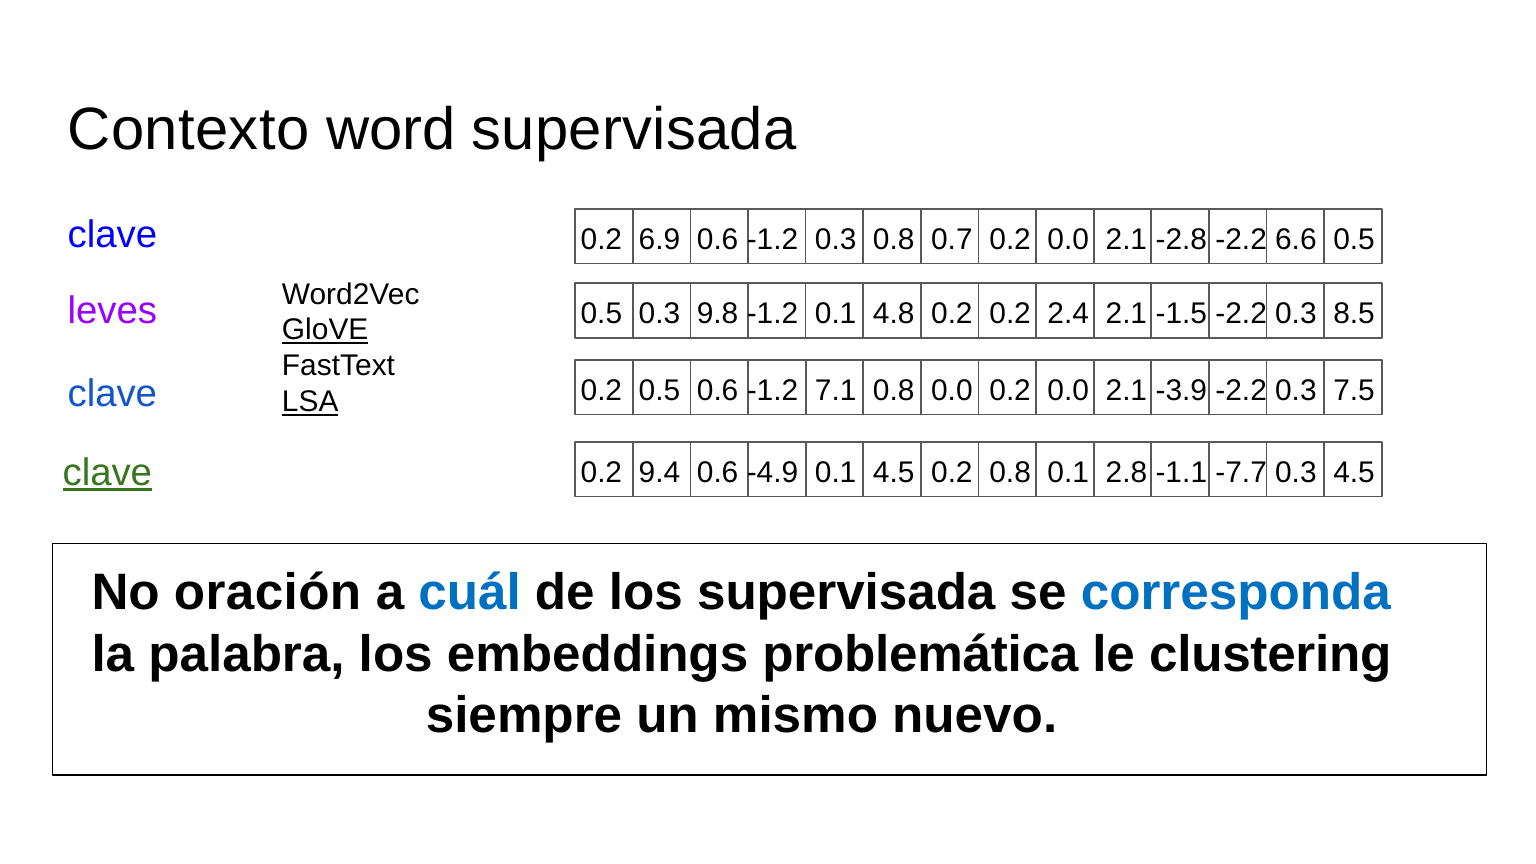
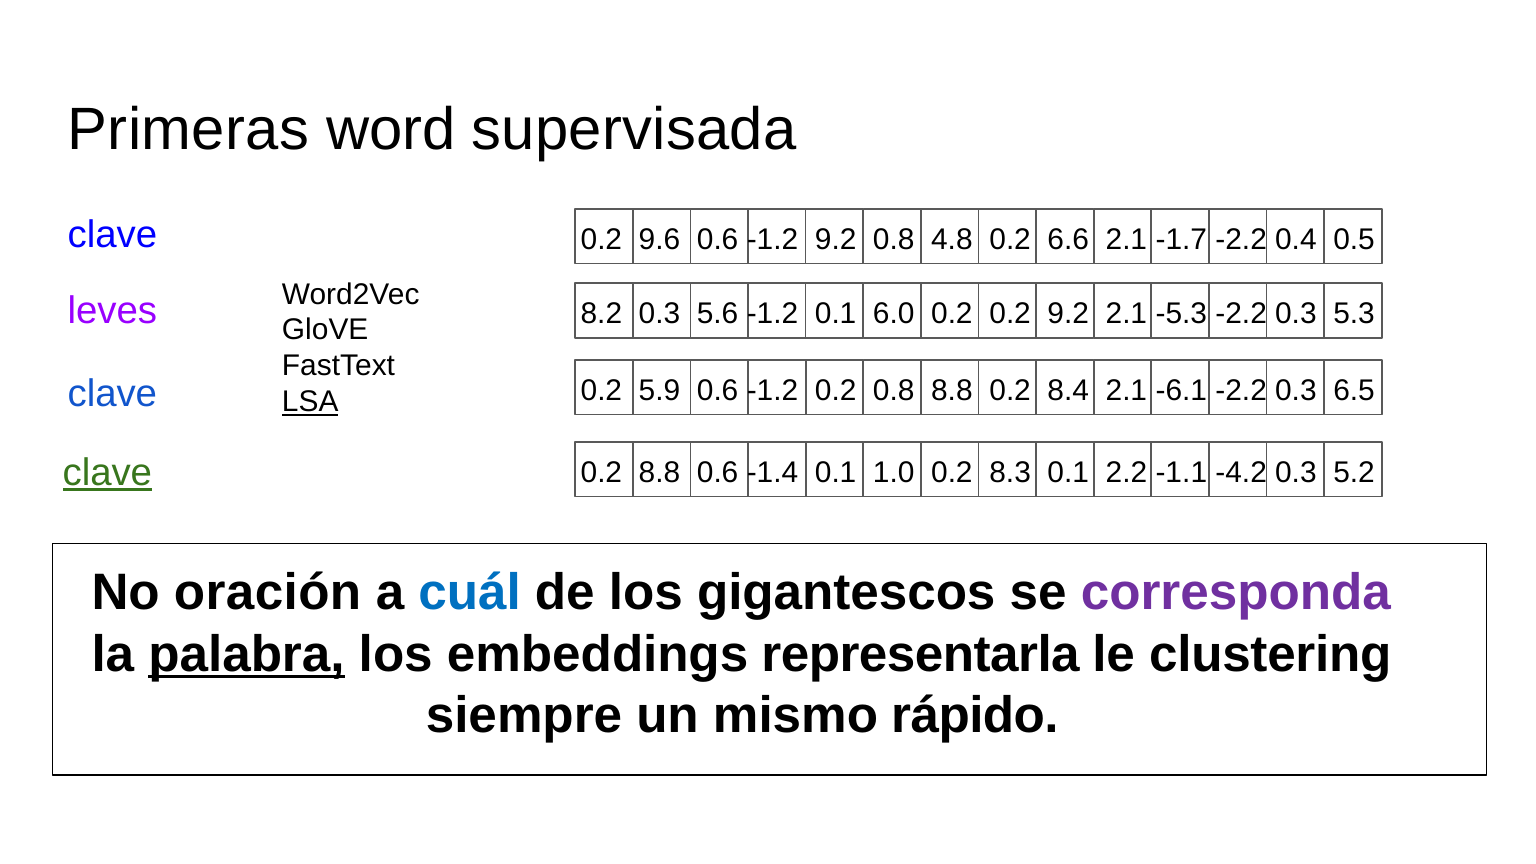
Contexto: Contexto -> Primeras
6.9: 6.9 -> 9.6
-1.2 0.3: 0.3 -> 9.2
0.7: 0.7 -> 4.8
0.0 at (1068, 239): 0.0 -> 6.6
-2.8: -2.8 -> -1.7
6.6: 6.6 -> 0.4
0.5 at (601, 314): 0.5 -> 8.2
9.8: 9.8 -> 5.6
4.8: 4.8 -> 6.0
0.2 2.4: 2.4 -> 9.2
-1.5: -1.5 -> -5.3
8.5: 8.5 -> 5.3
GloVE underline: present -> none
0.2 0.5: 0.5 -> 5.9
-1.2 7.1: 7.1 -> 0.2
0.8 0.0: 0.0 -> 8.8
0.0 at (1068, 390): 0.0 -> 8.4
-3.9: -3.9 -> -6.1
7.5: 7.5 -> 6.5
0.2 9.4: 9.4 -> 8.8
-4.9: -4.9 -> -1.4
0.1 4.5: 4.5 -> 1.0
0.2 0.8: 0.8 -> 8.3
2.8: 2.8 -> 2.2
-7.7: -7.7 -> -4.2
0.3 4.5: 4.5 -> 5.2
los supervisada: supervisada -> gigantescos
corresponda colour: blue -> purple
palabra underline: none -> present
problemática: problemática -> representarla
nuevo: nuevo -> rápido
